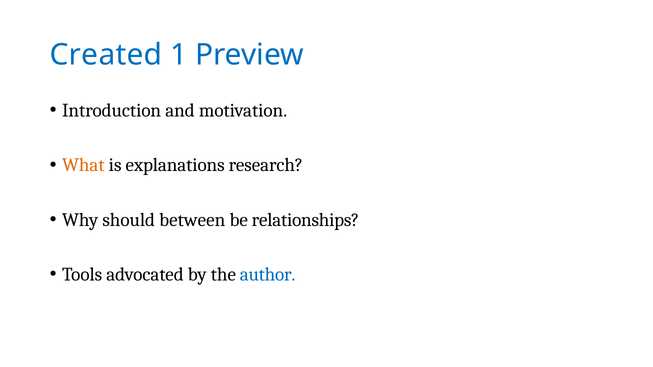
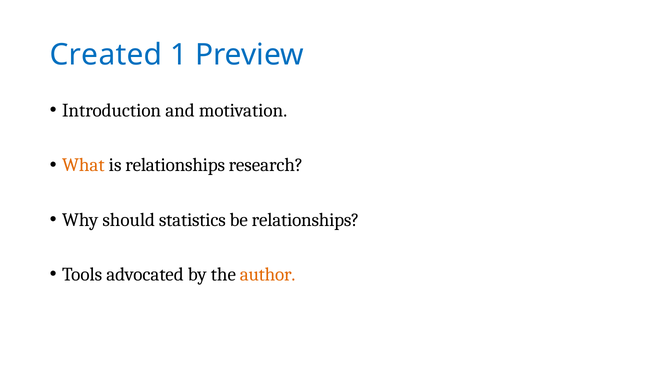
is explanations: explanations -> relationships
between: between -> statistics
author colour: blue -> orange
